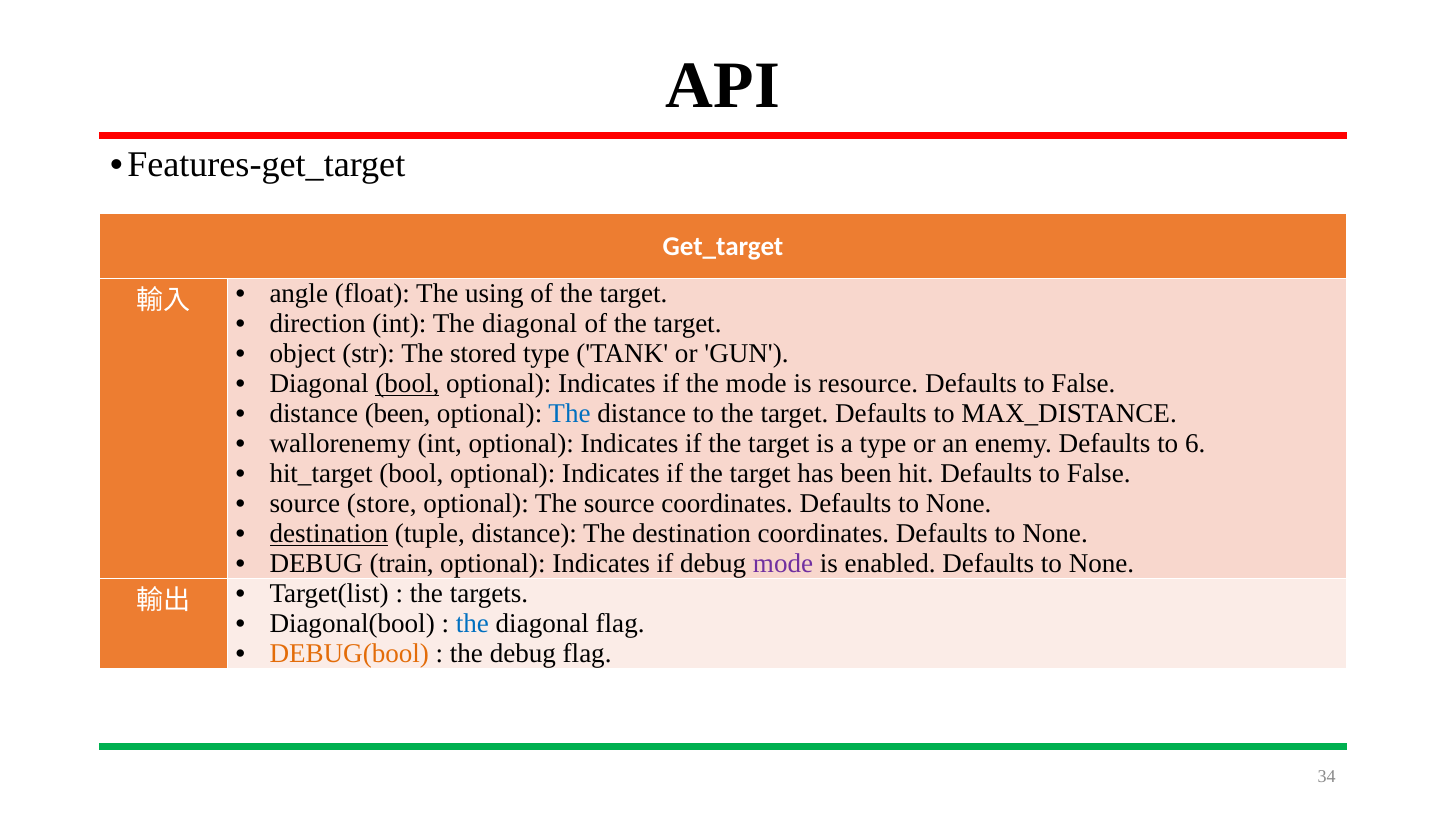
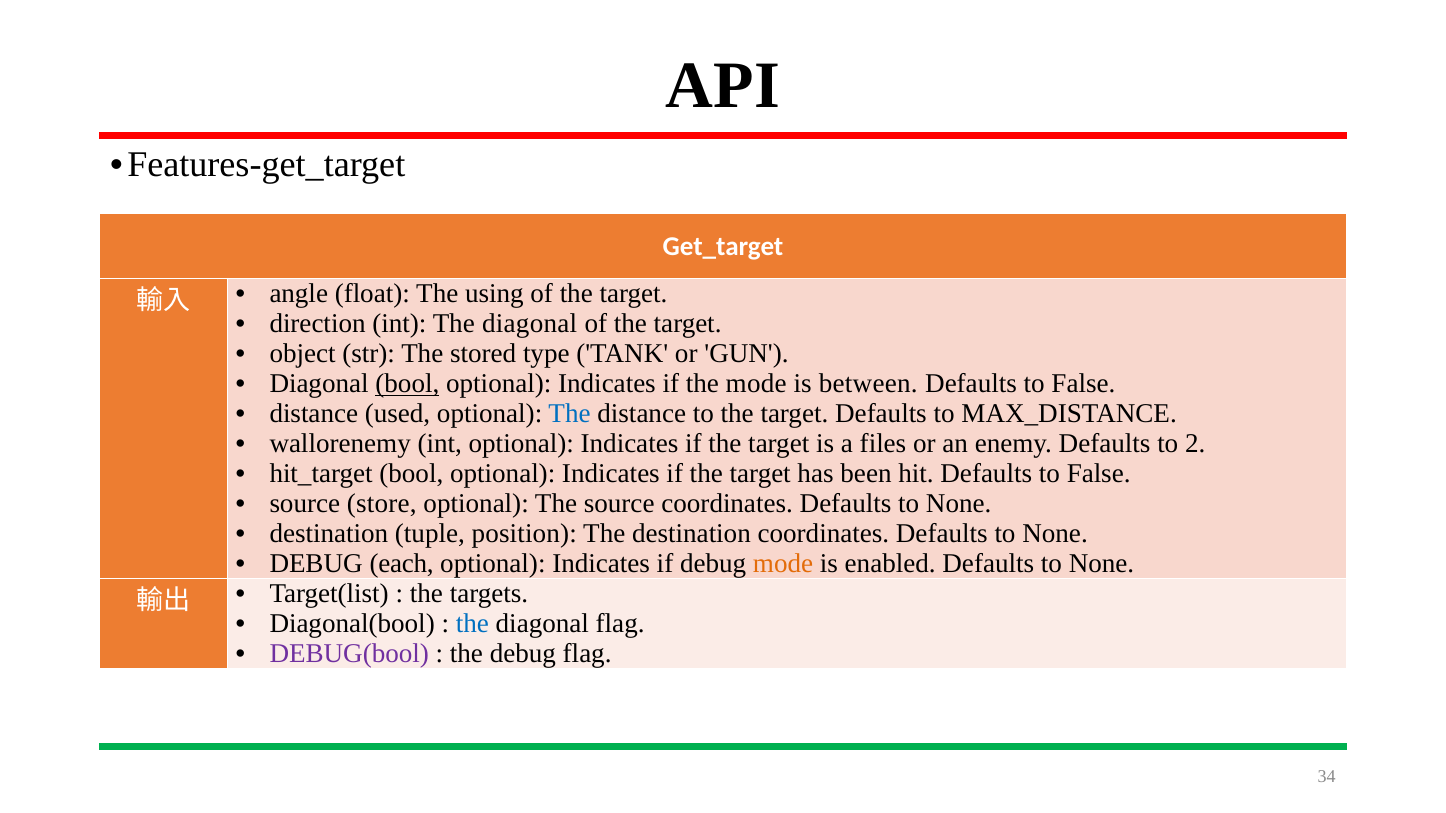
resource: resource -> between
distance been: been -> used
a type: type -> files
6: 6 -> 2
destination at (329, 534) underline: present -> none
tuple distance: distance -> position
train: train -> each
mode at (783, 564) colour: purple -> orange
DEBUG(bool colour: orange -> purple
